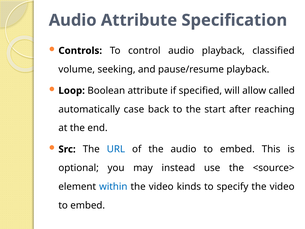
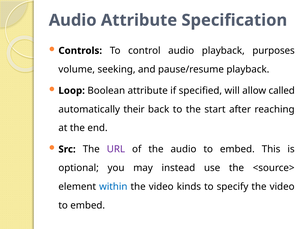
classified: classified -> purposes
case: case -> their
URL colour: blue -> purple
